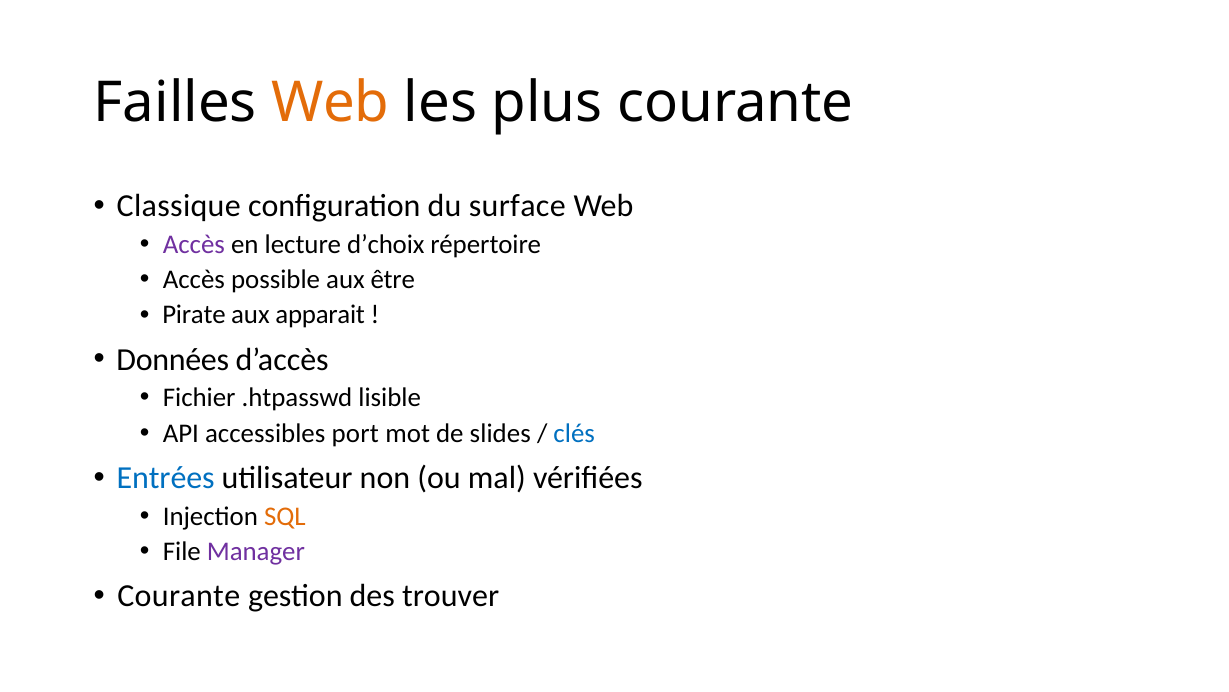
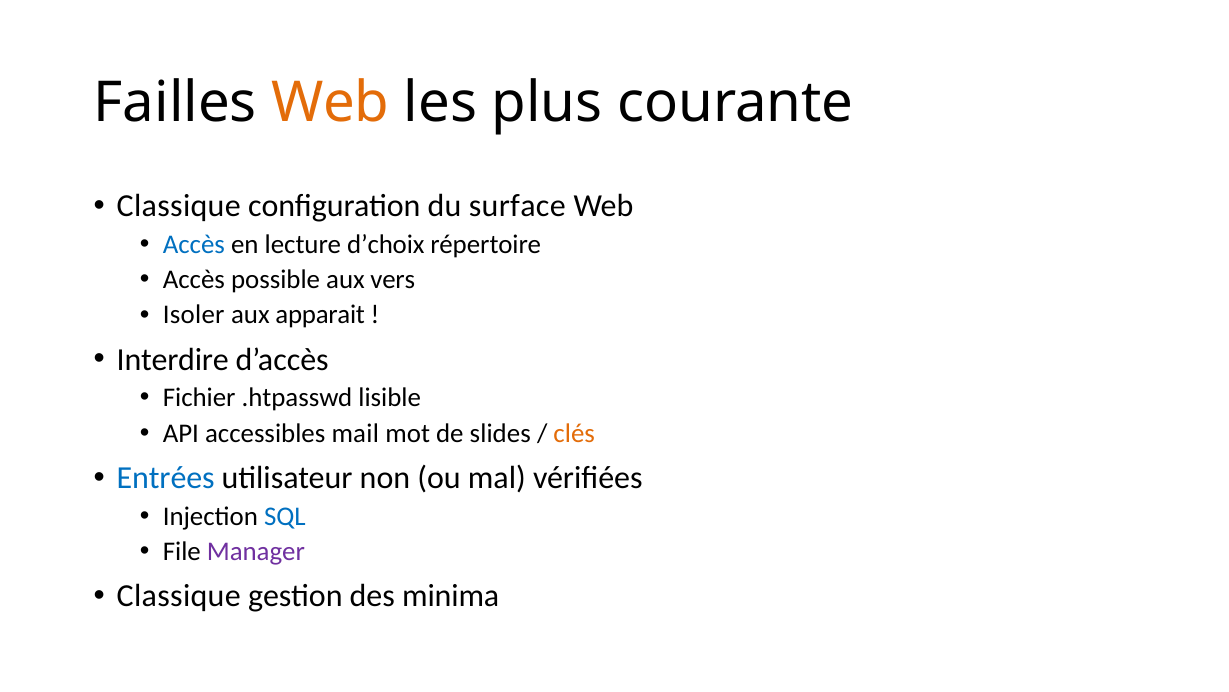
Accès at (194, 244) colour: purple -> blue
être: être -> vers
Pirate: Pirate -> Isoler
Données: Données -> Interdire
port: port -> mail
clés colour: blue -> orange
SQL colour: orange -> blue
Courante at (179, 596): Courante -> Classique
trouver: trouver -> minima
